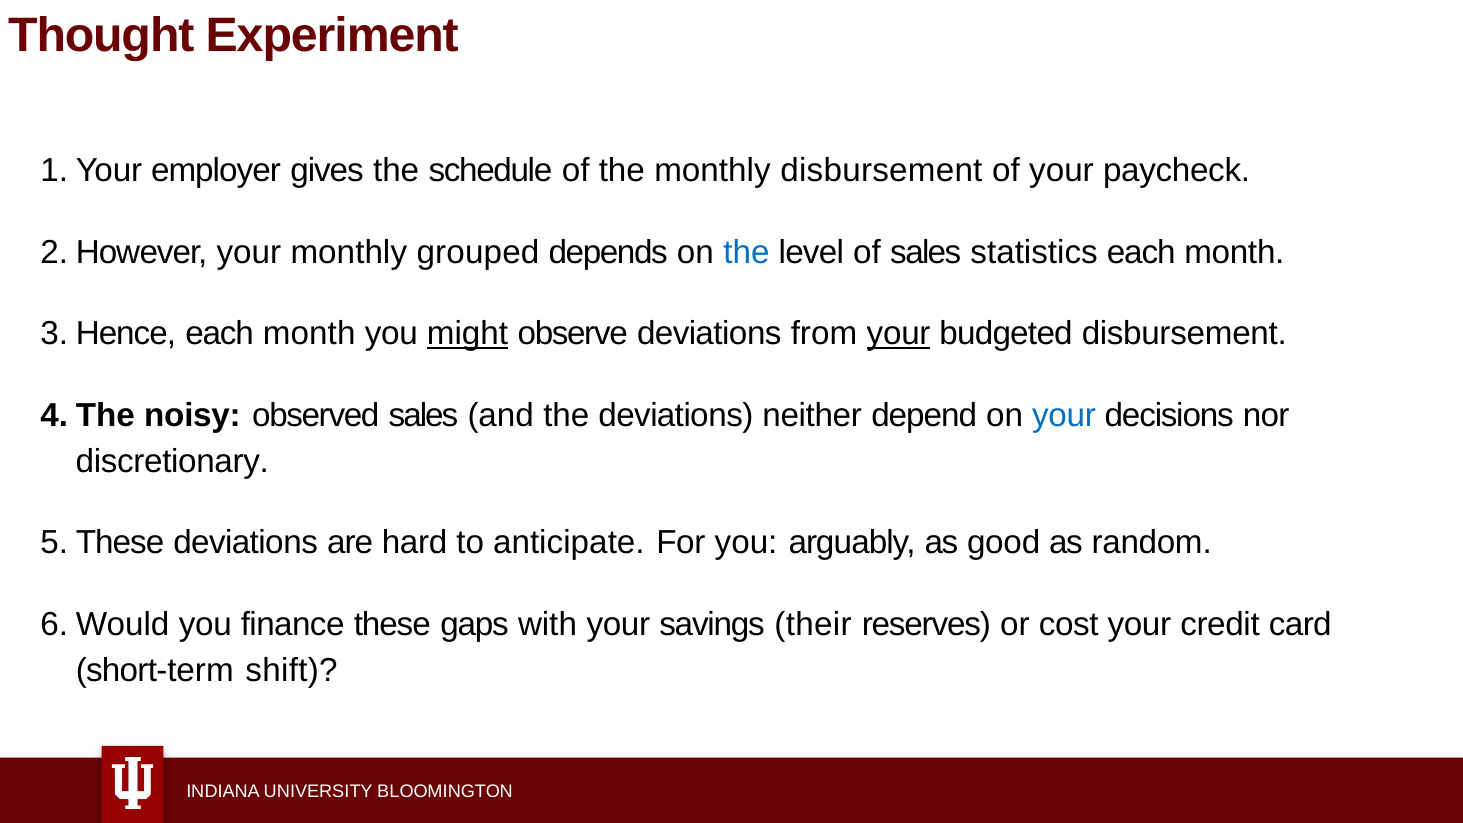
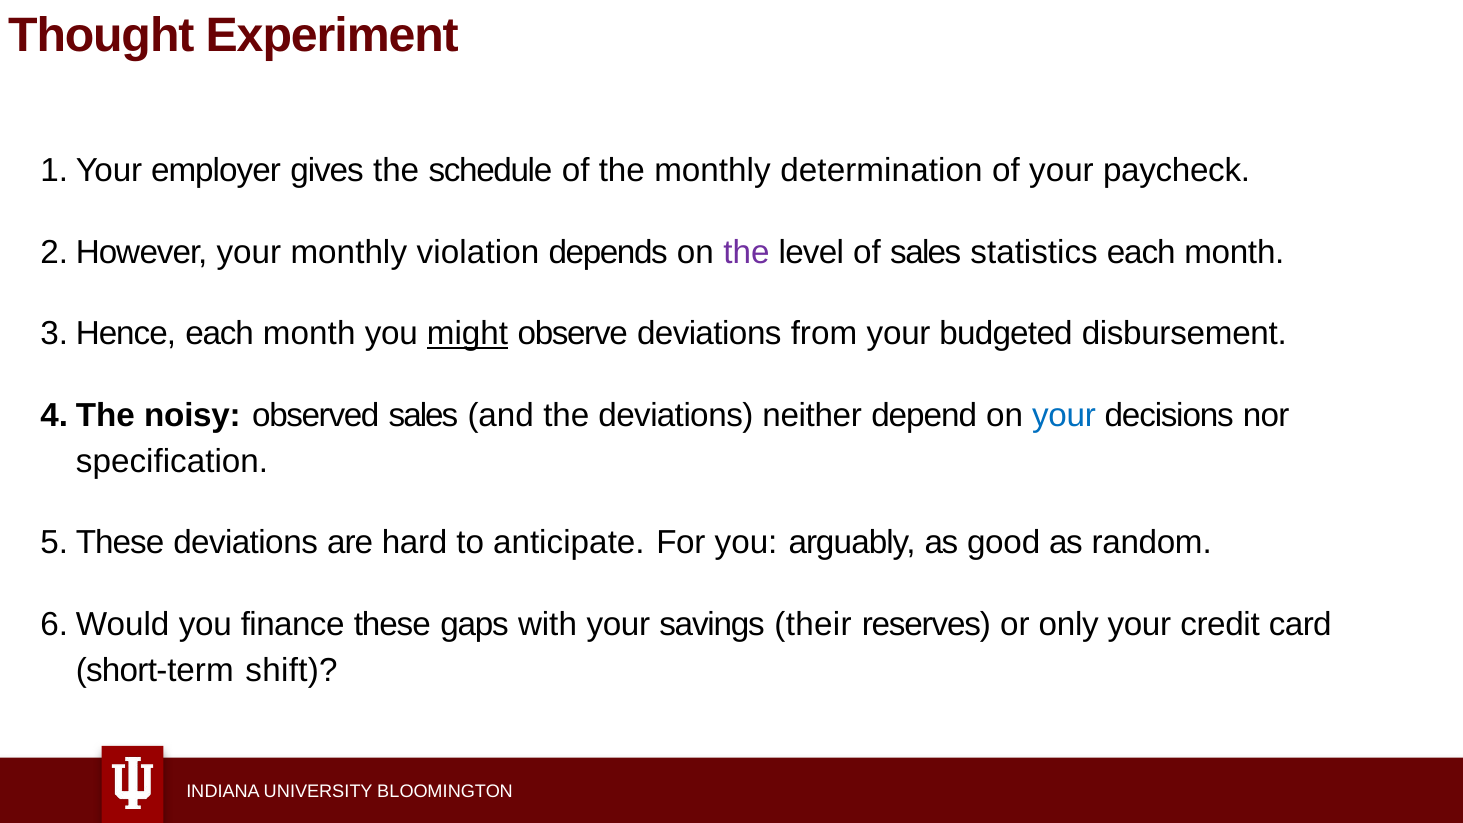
monthly disbursement: disbursement -> determination
grouped: grouped -> violation
the at (746, 252) colour: blue -> purple
your at (899, 334) underline: present -> none
discretionary: discretionary -> specification
cost: cost -> only
